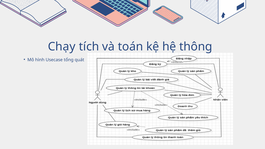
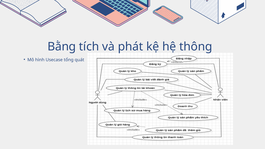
Chạy: Chạy -> Bằng
toán: toán -> phát
